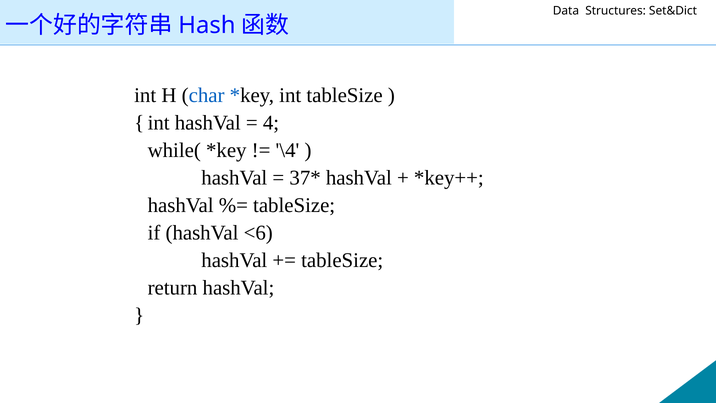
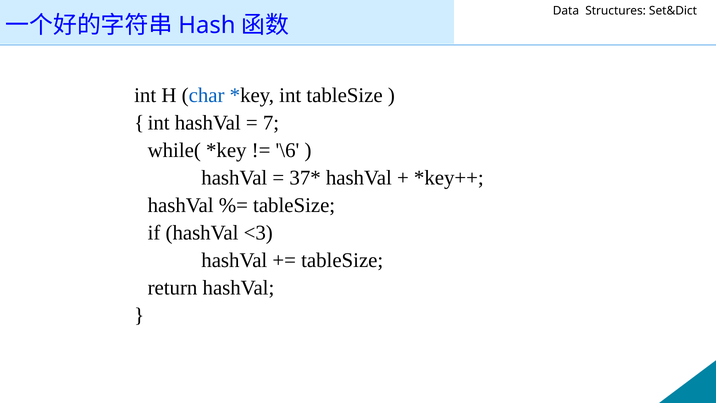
4: 4 -> 7
\4: \4 -> \6
<6: <6 -> <3
